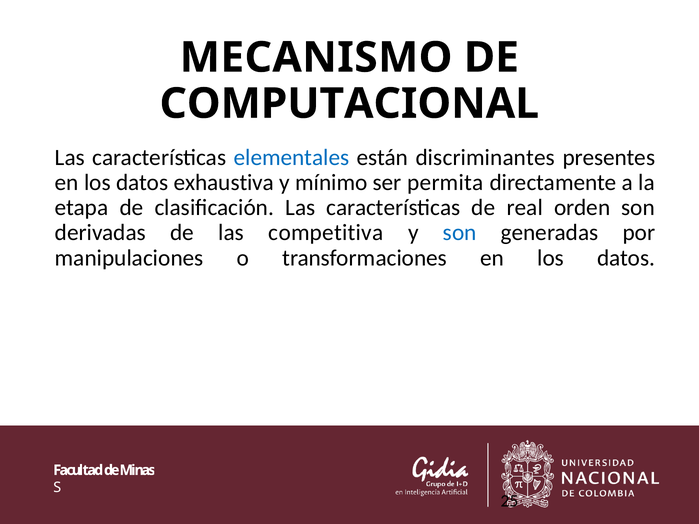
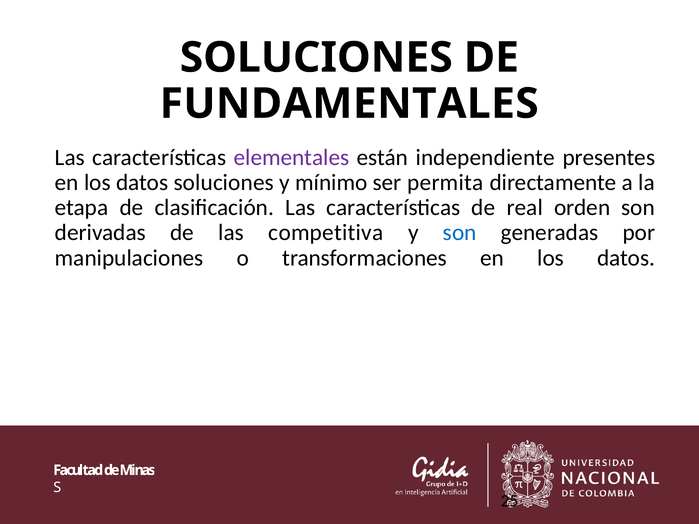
MECANISMO at (316, 58): MECANISMO -> SOLUCIONES
COMPUTACIONAL: COMPUTACIONAL -> FUNDAMENTALES
elementales colour: blue -> purple
discriminantes: discriminantes -> independiente
datos exhaustiva: exhaustiva -> soluciones
